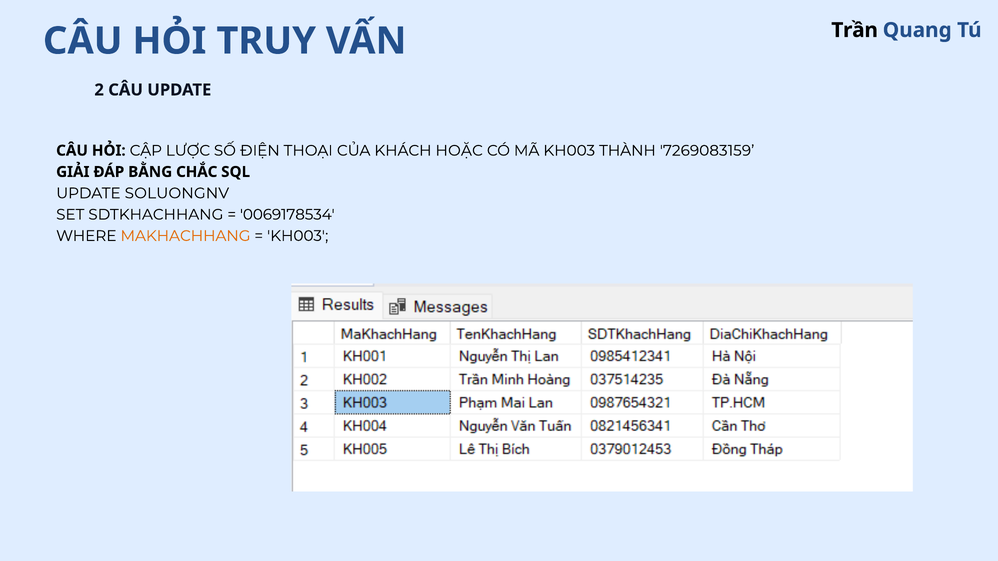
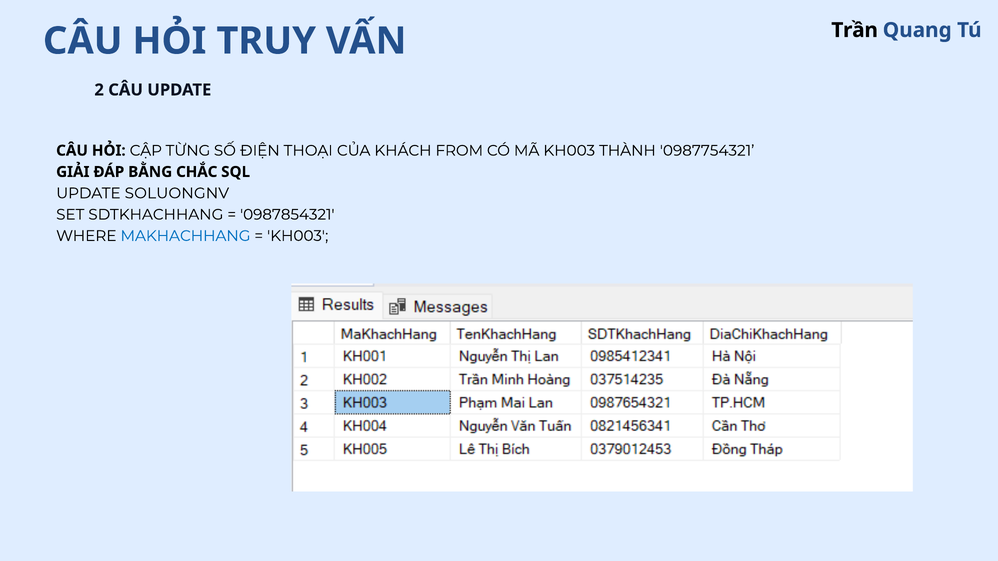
LƯỢC: LƯỢC -> TỪNG
HOẶC: HOẶC -> FROM
7269083159: 7269083159 -> 0987754321
0069178534: 0069178534 -> 0987854321
MAKHACHHANG colour: orange -> blue
